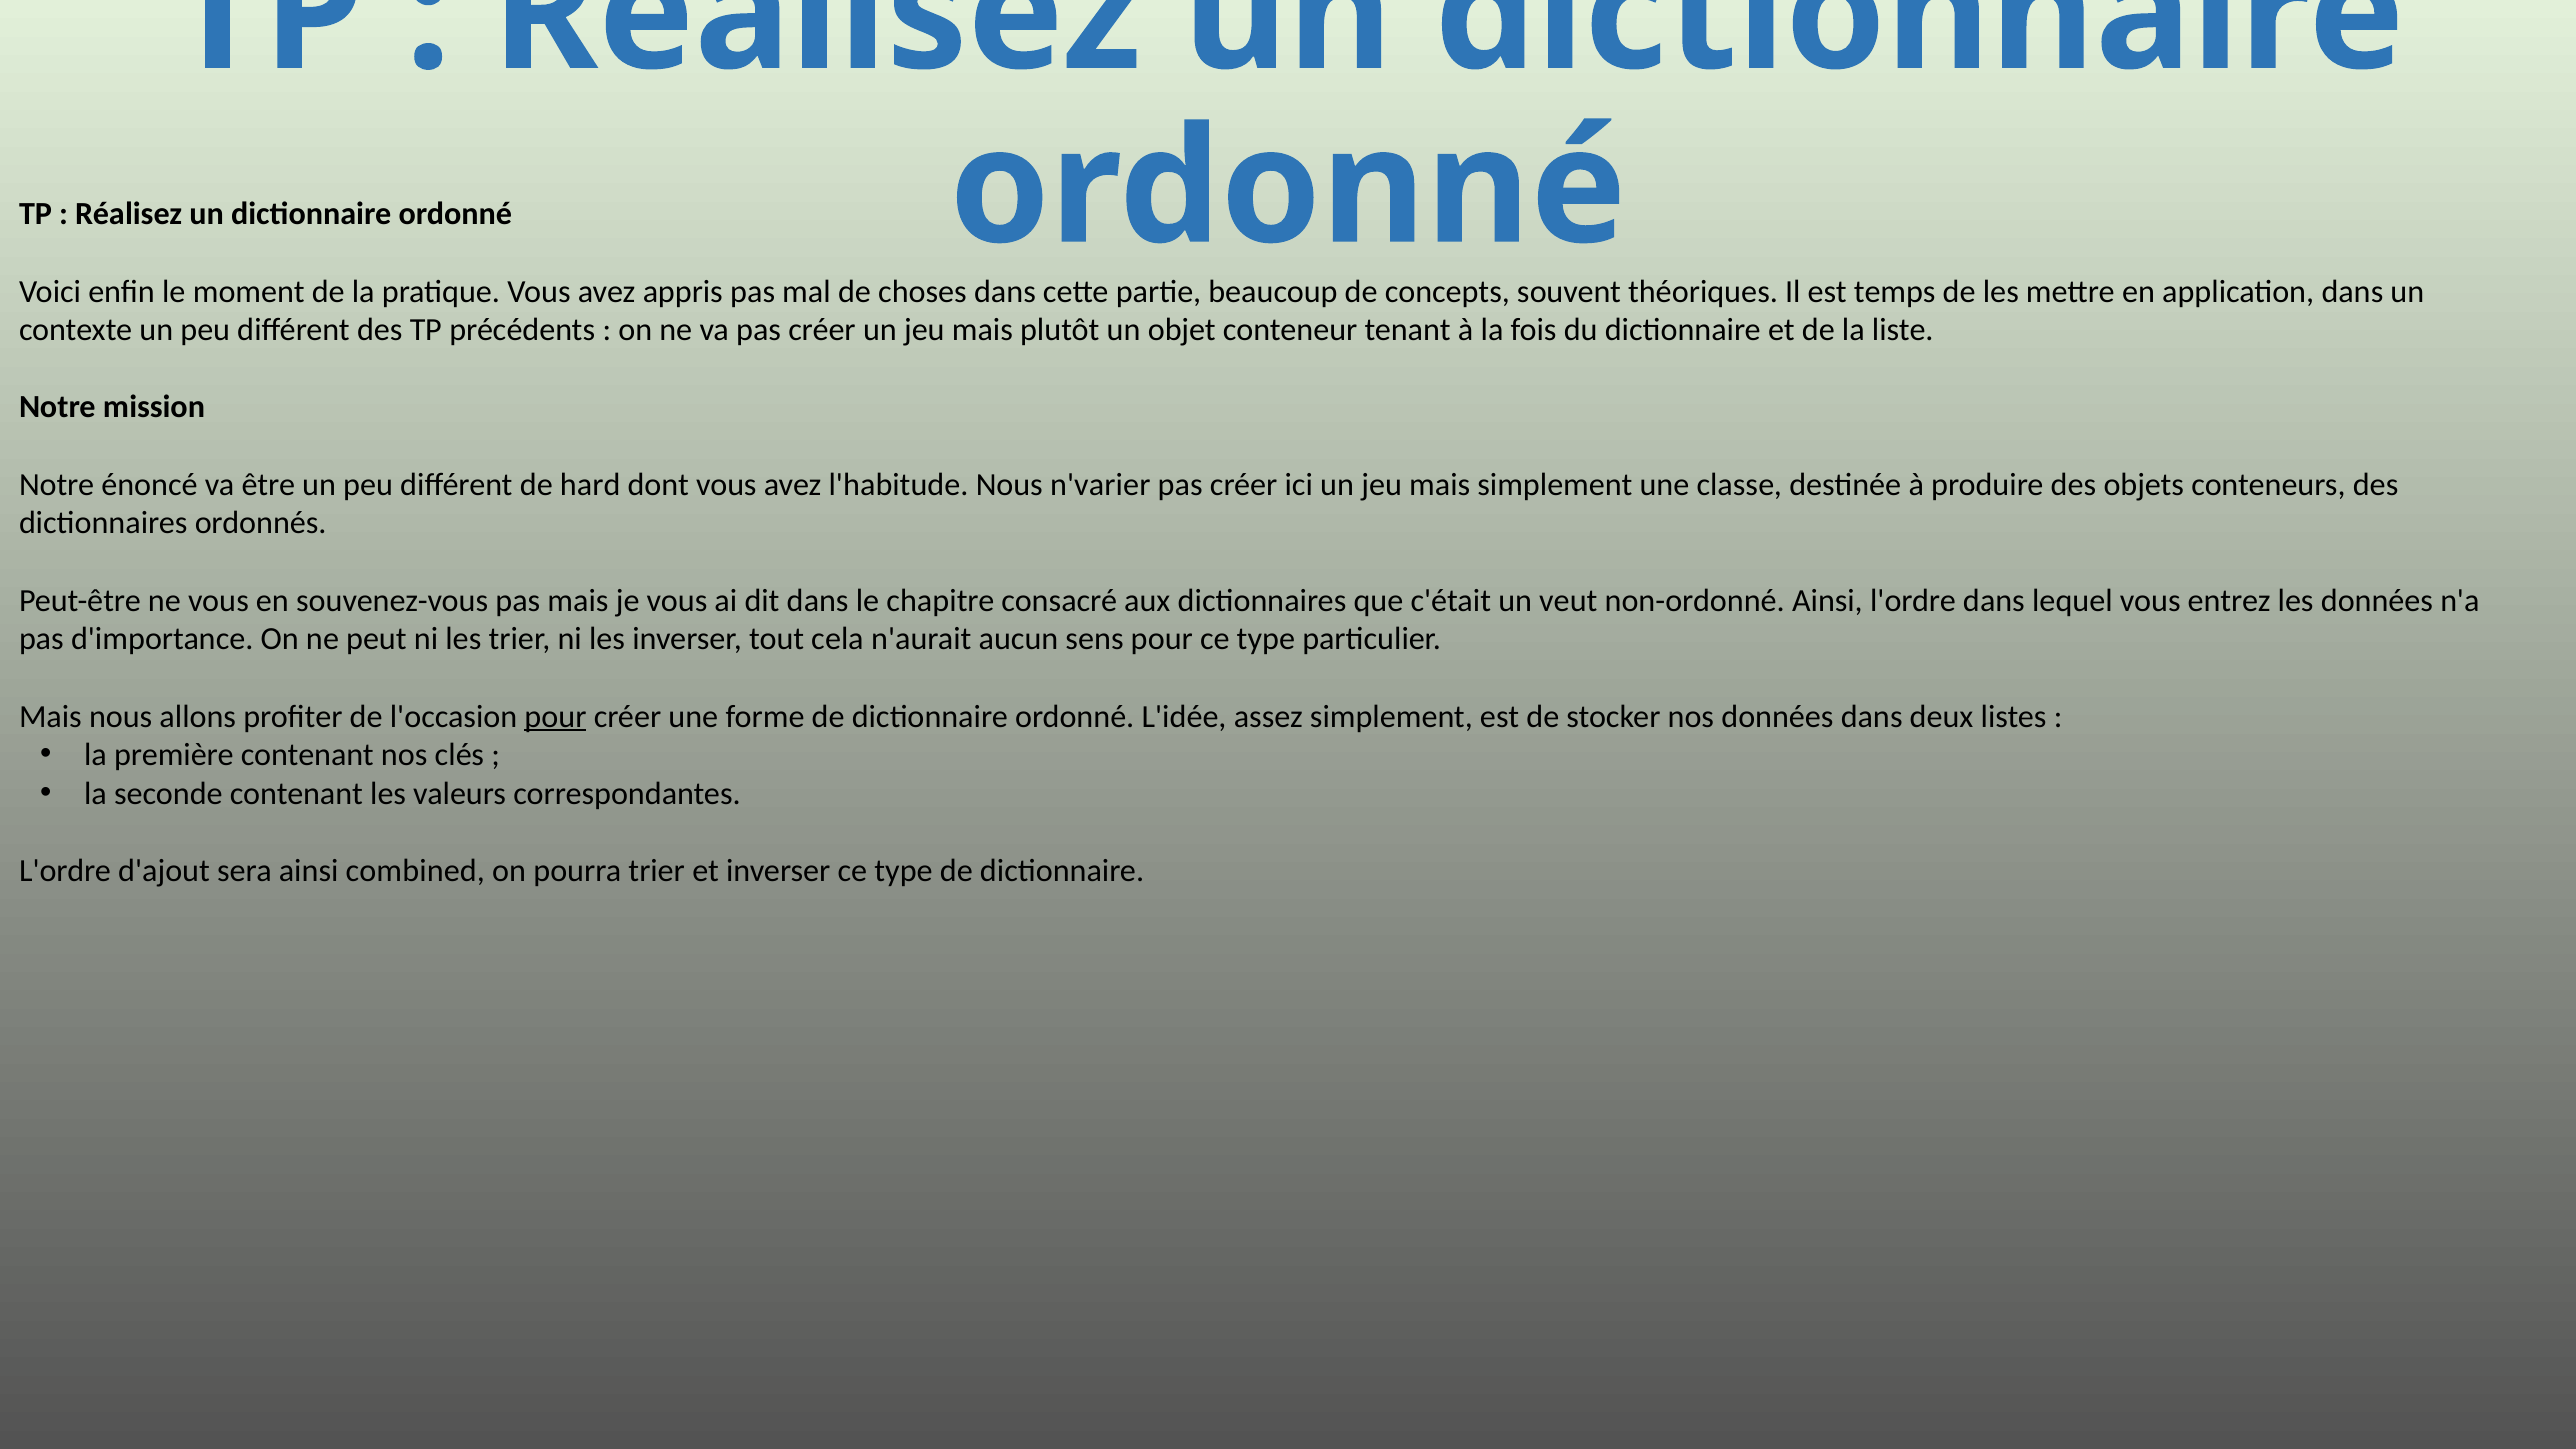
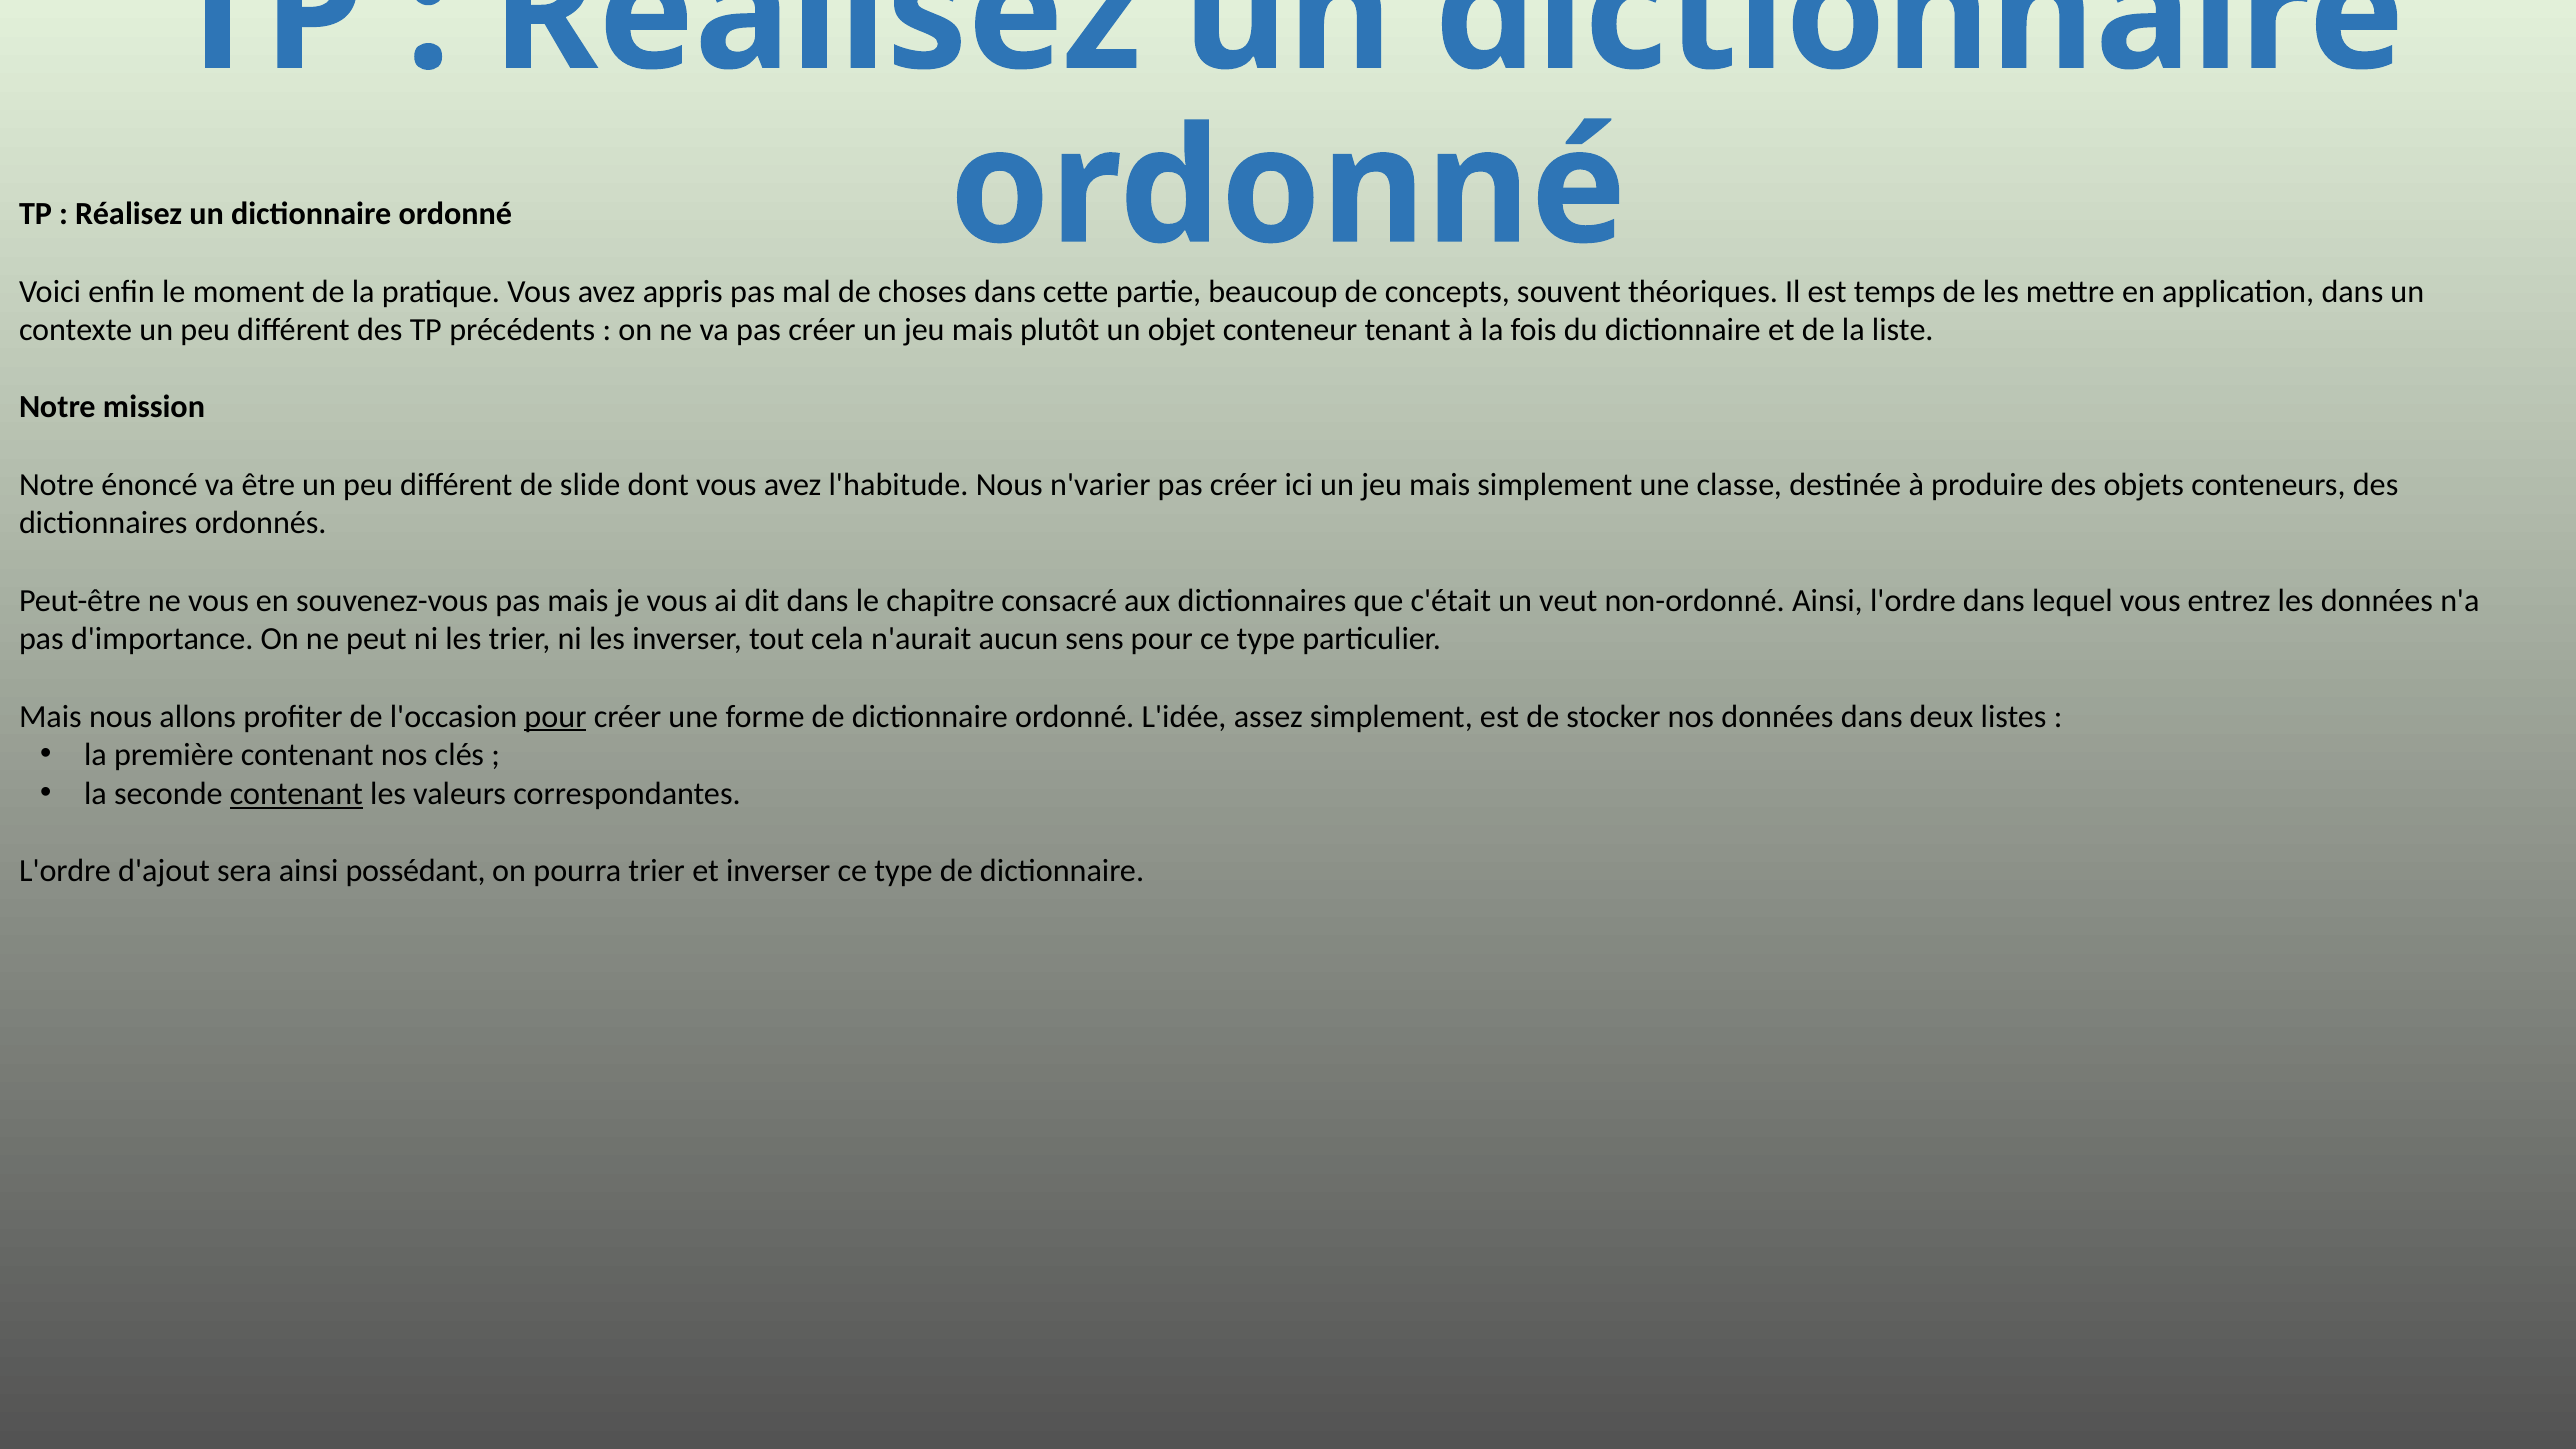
hard: hard -> slide
contenant at (296, 794) underline: none -> present
combined: combined -> possédant
